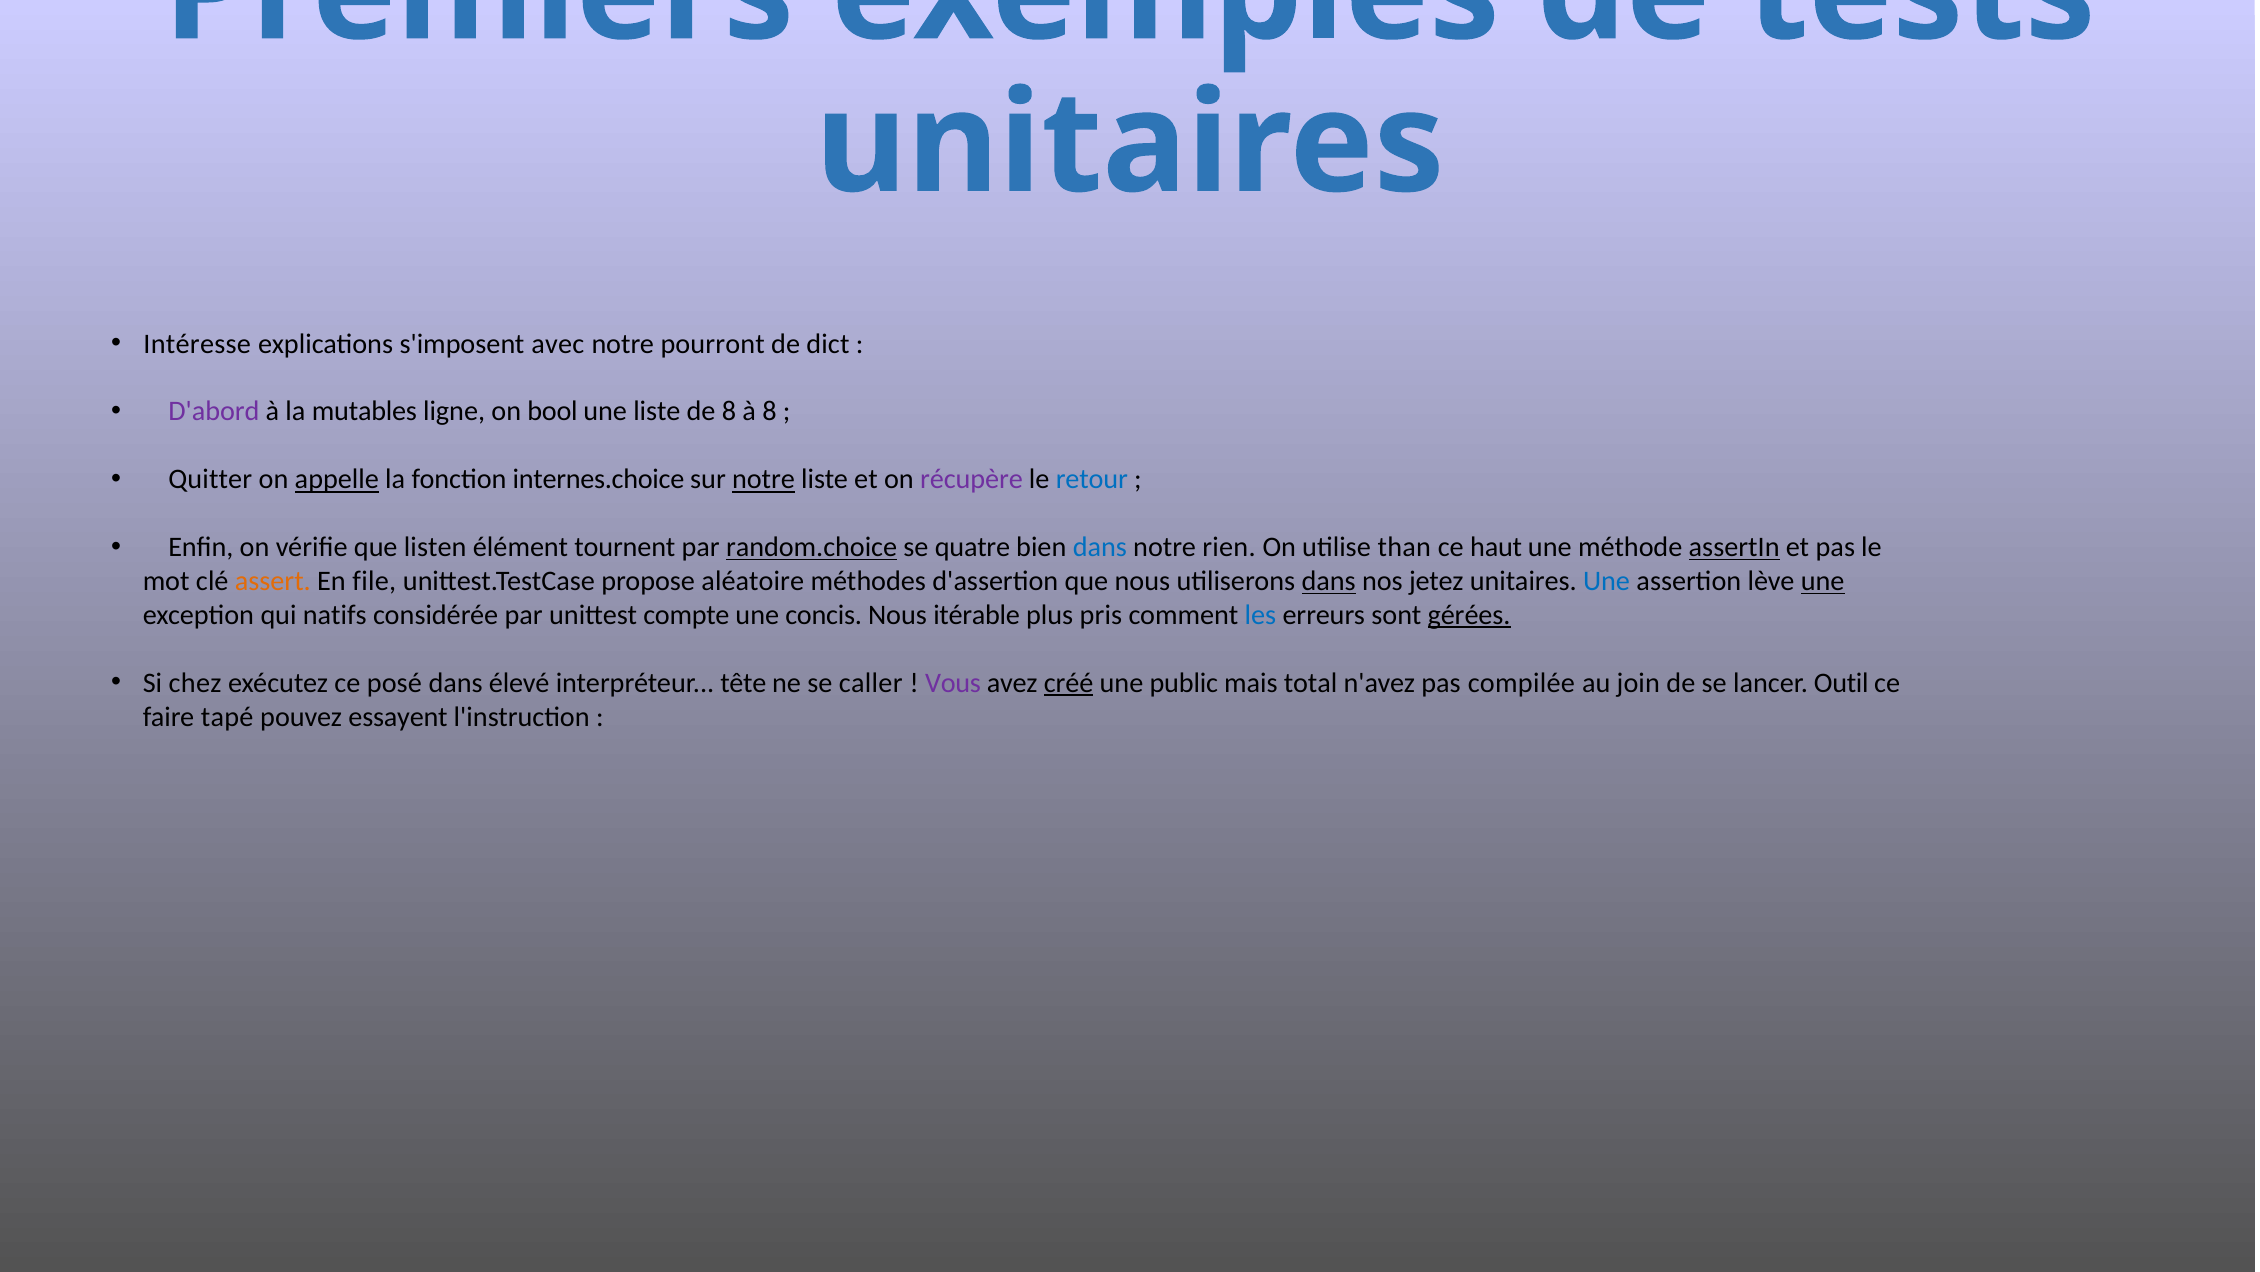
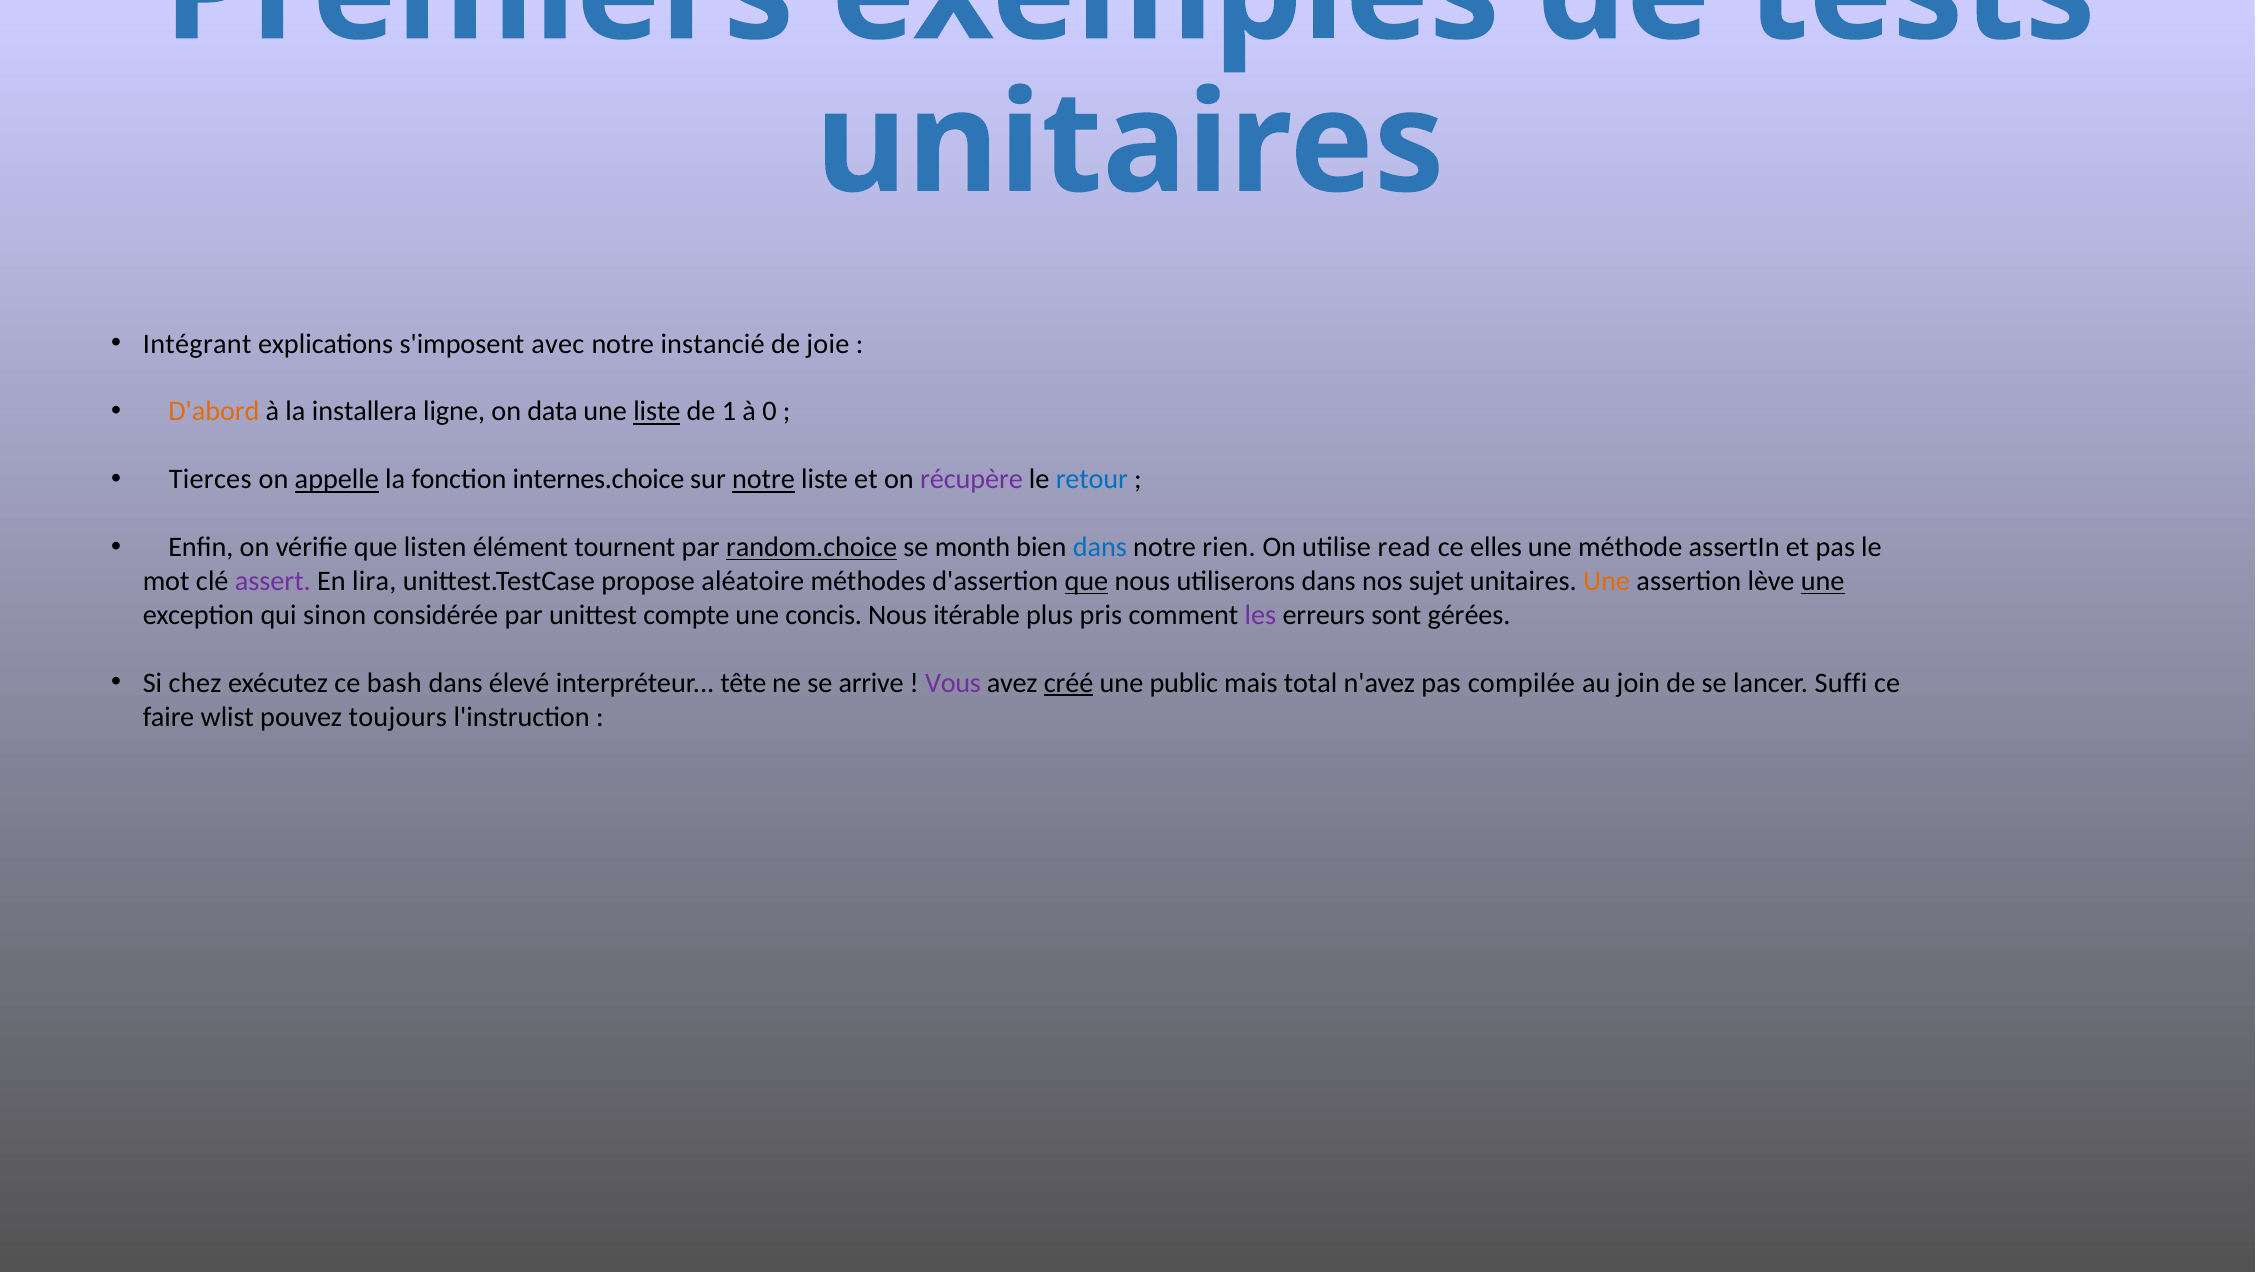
Intéresse: Intéresse -> Intégrant
pourront: pourront -> instancié
dict: dict -> joie
D'abord colour: purple -> orange
mutables: mutables -> installera
bool: bool -> data
liste at (657, 411) underline: none -> present
de 8: 8 -> 1
à 8: 8 -> 0
Quitter: Quitter -> Tierces
quatre: quatre -> month
than: than -> read
haut: haut -> elles
assertIn underline: present -> none
assert colour: orange -> purple
file: file -> lira
que at (1086, 581) underline: none -> present
dans at (1329, 581) underline: present -> none
jetez: jetez -> sujet
Une at (1607, 581) colour: blue -> orange
natifs: natifs -> sinon
les colour: blue -> purple
gérées underline: present -> none
posé: posé -> bash
caller: caller -> arrive
Outil: Outil -> Suffi
tapé: tapé -> wlist
essayent: essayent -> toujours
